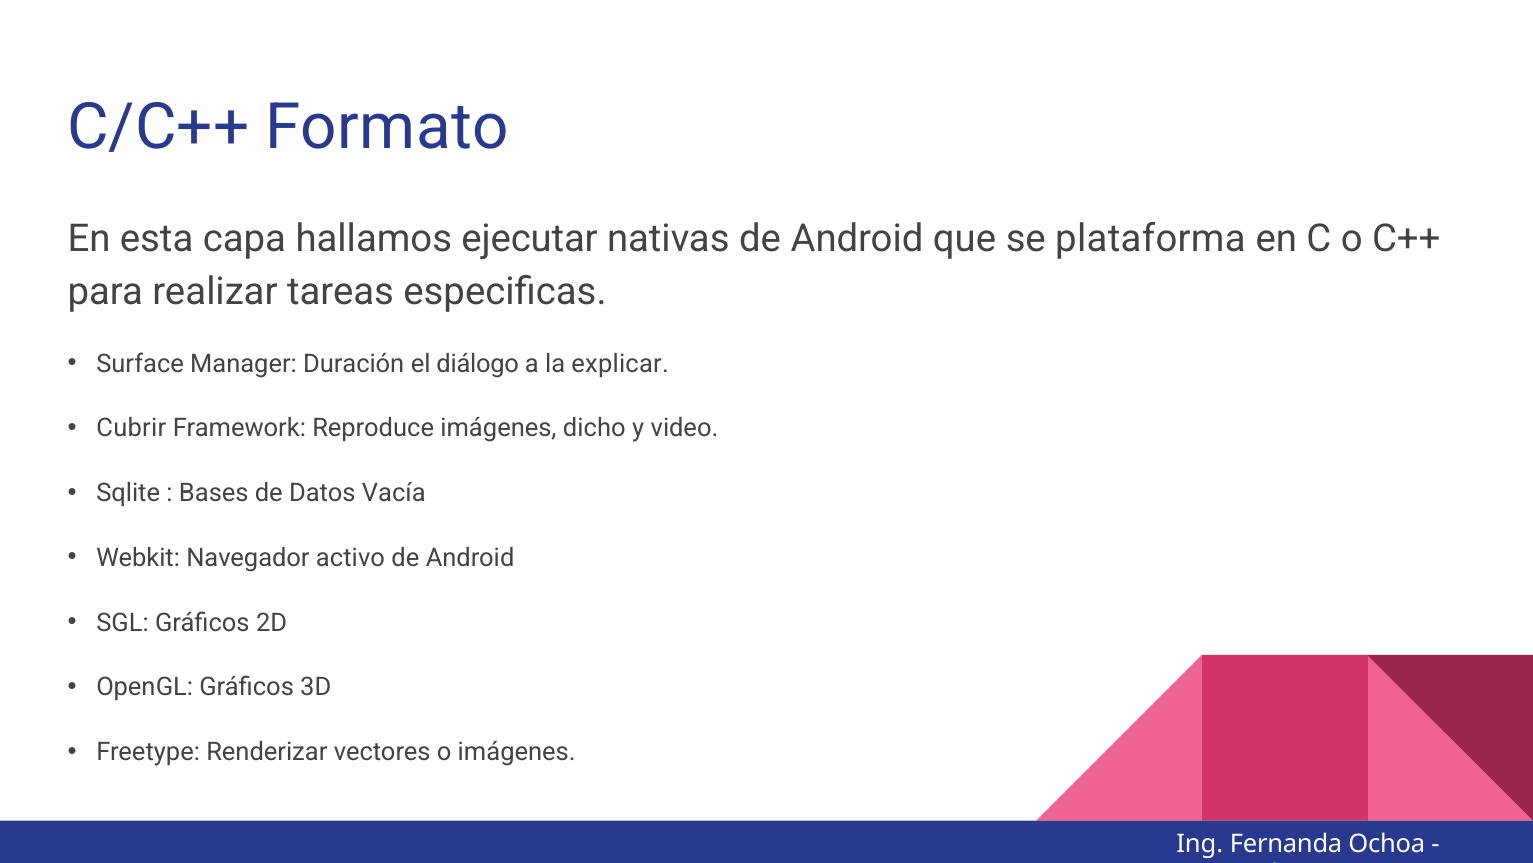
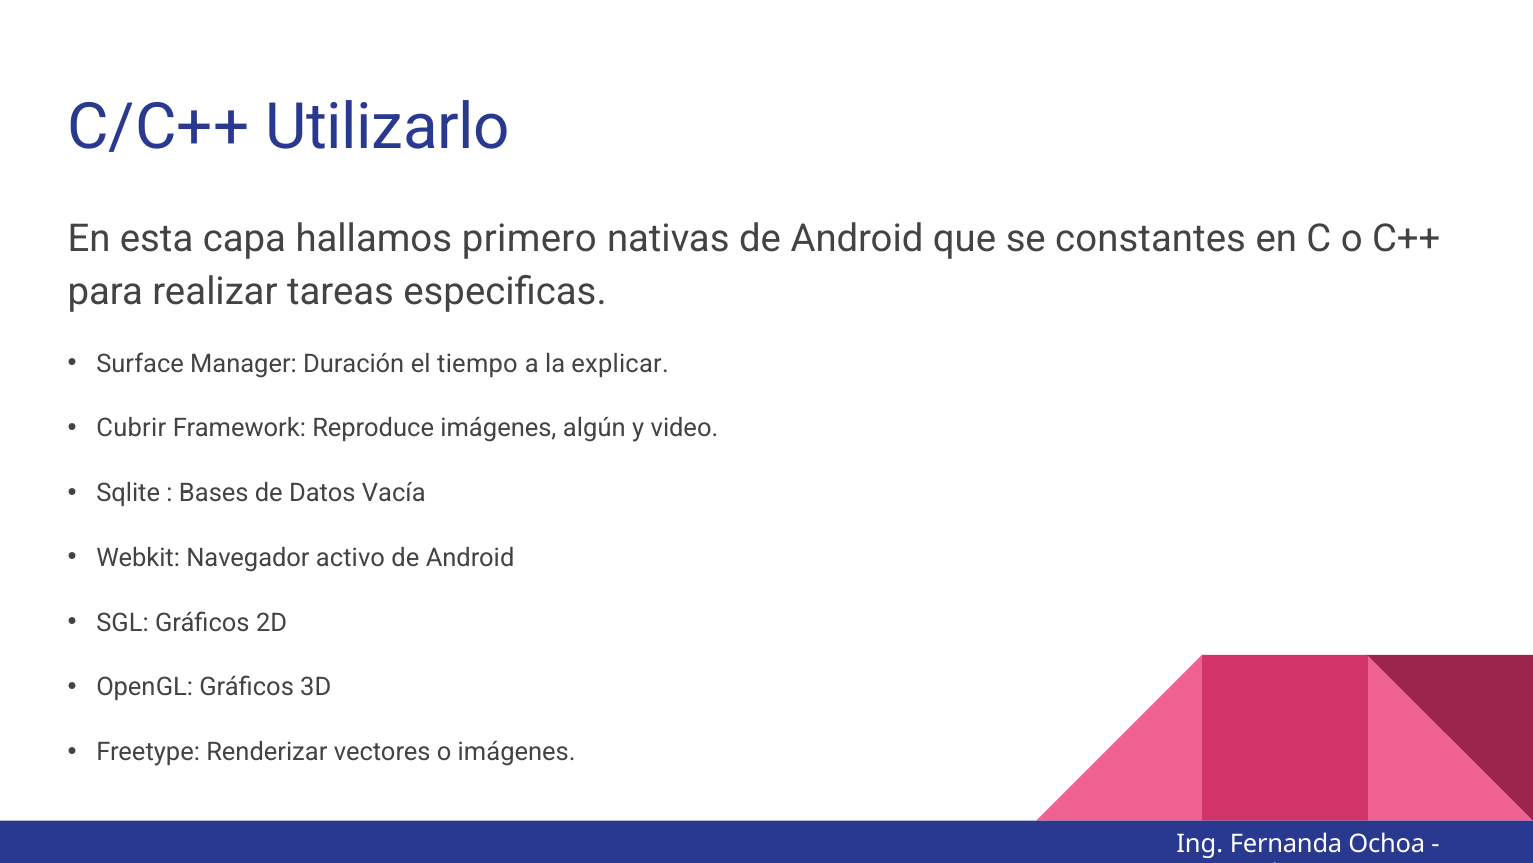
Formato: Formato -> Utilizarlo
ejecutar: ejecutar -> primero
plataforma: plataforma -> constantes
diálogo: diálogo -> tiempo
dicho: dicho -> algún
